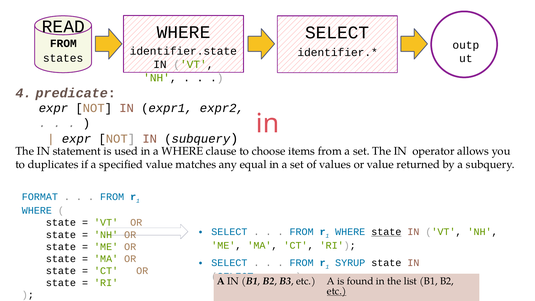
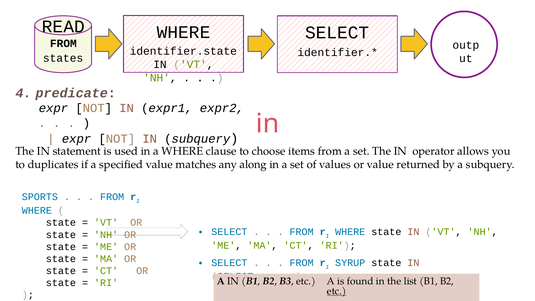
equal: equal -> along
FORMAT: FORMAT -> SPORTS
state at (386, 232) underline: present -> none
